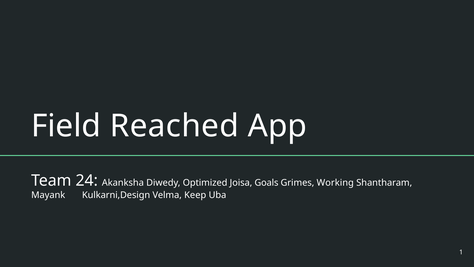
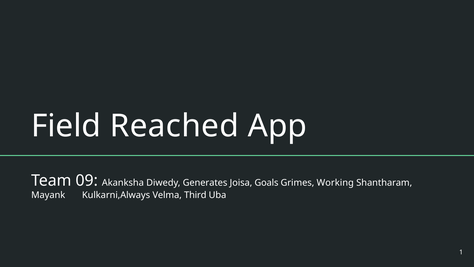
24: 24 -> 09
Optimized: Optimized -> Generates
Kulkarni,Design: Kulkarni,Design -> Kulkarni,Always
Keep: Keep -> Third
